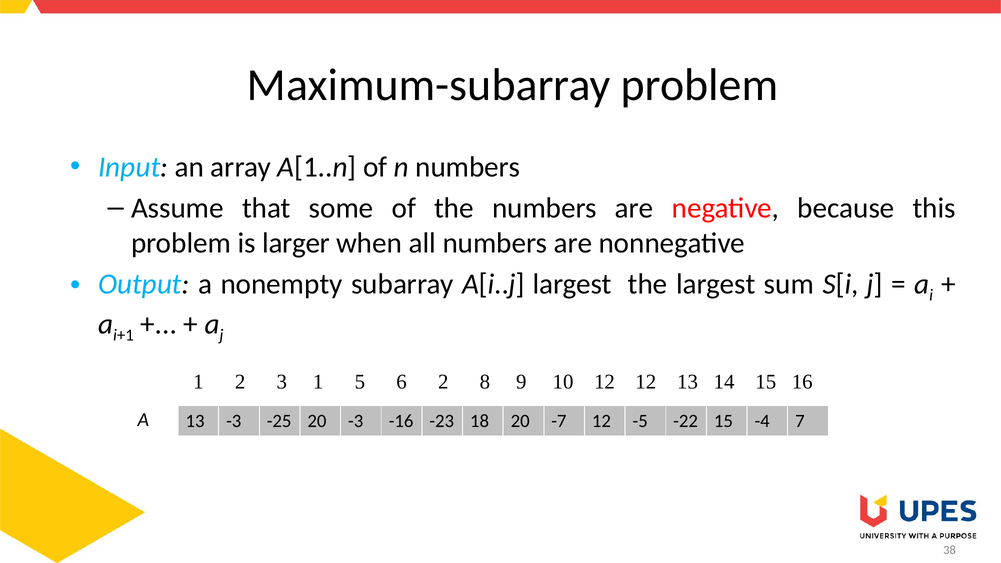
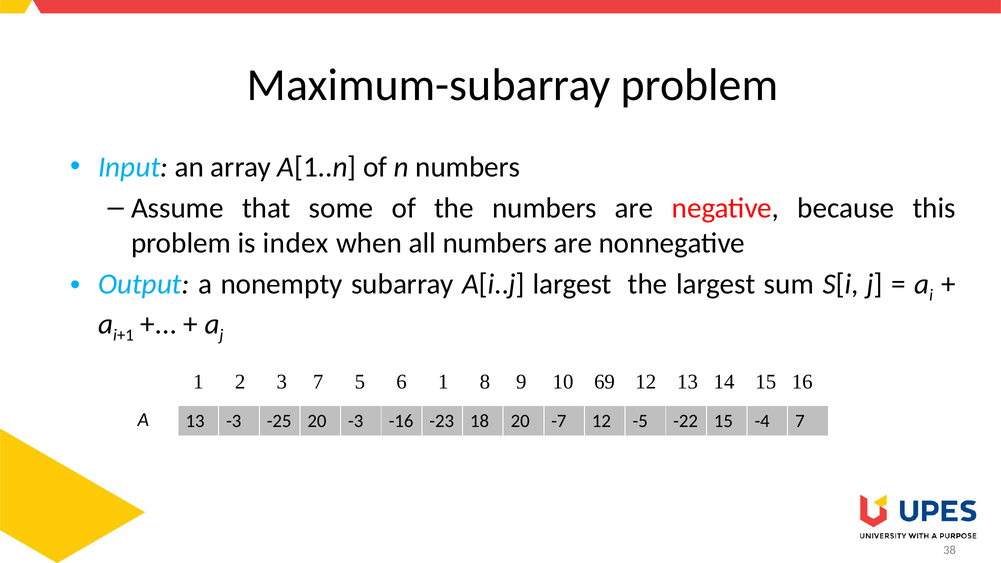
larger: larger -> index
3 1: 1 -> 7
6 2: 2 -> 1
10 12: 12 -> 69
